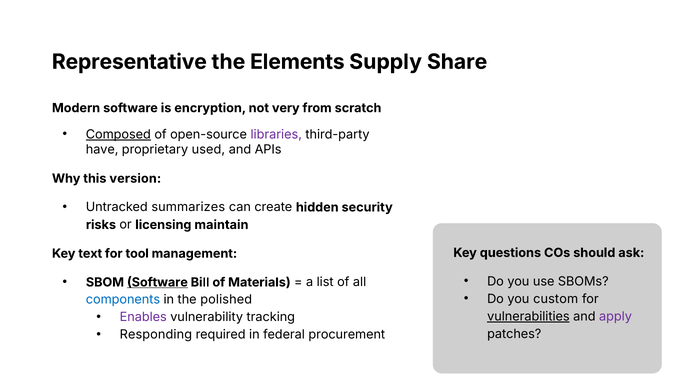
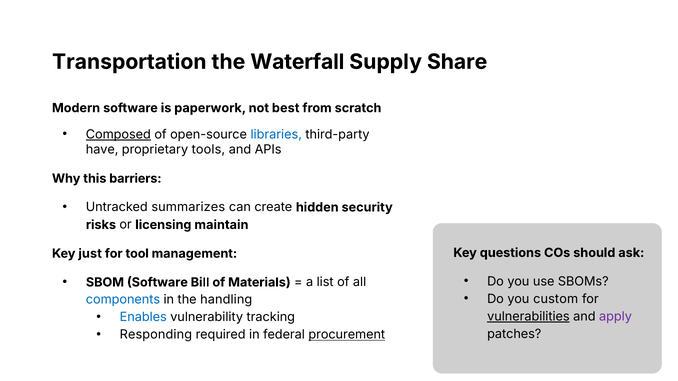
Representative: Representative -> Transportation
Elements: Elements -> Waterfall
encryption: encryption -> paperwork
very: very -> best
libraries colour: purple -> blue
used: used -> tools
version: version -> barriers
text: text -> just
Software at (157, 283) underline: present -> none
polished: polished -> handling
Enables colour: purple -> blue
procurement underline: none -> present
